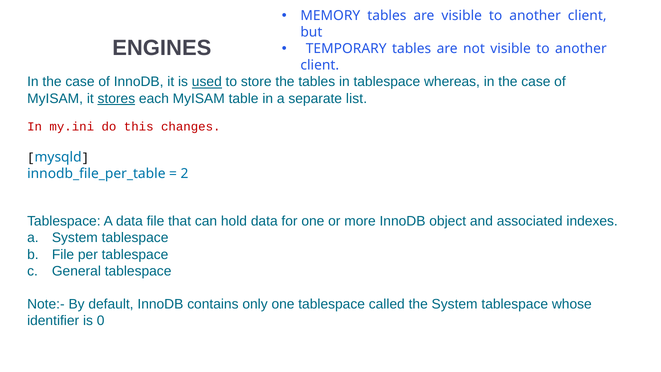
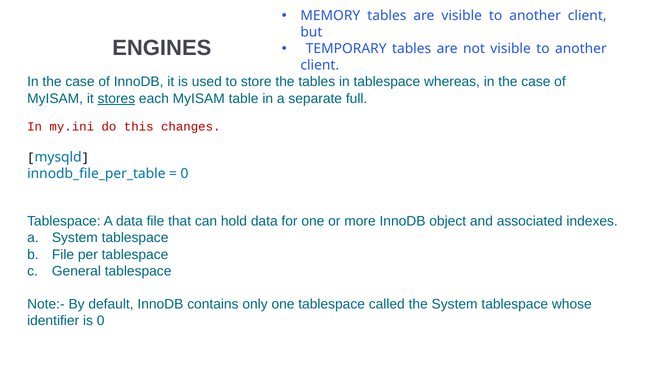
used underline: present -> none
list: list -> full
2 at (185, 174): 2 -> 0
